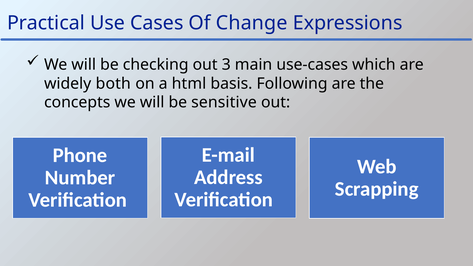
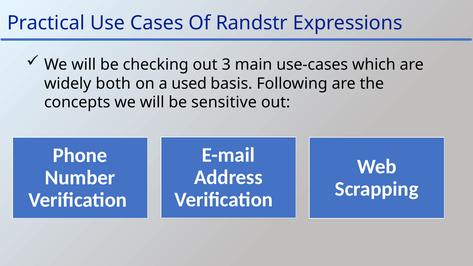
Change: Change -> Randstr
html: html -> used
